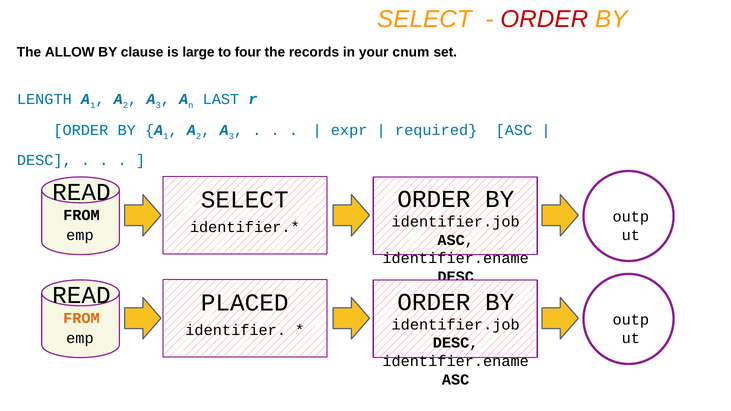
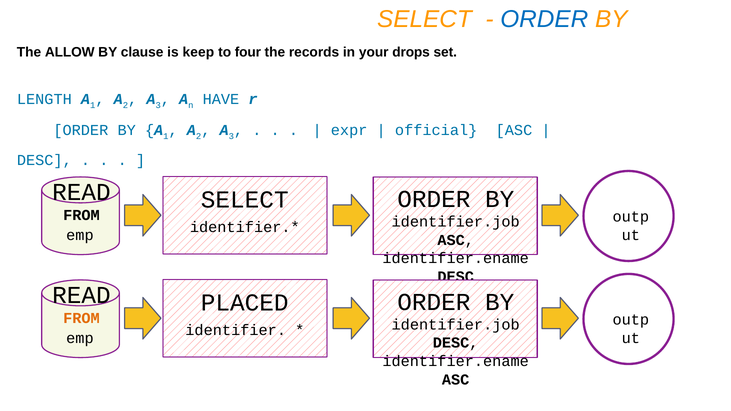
ORDER at (544, 19) colour: red -> blue
large: large -> keep
cnum: cnum -> drops
LAST: LAST -> HAVE
required: required -> official
